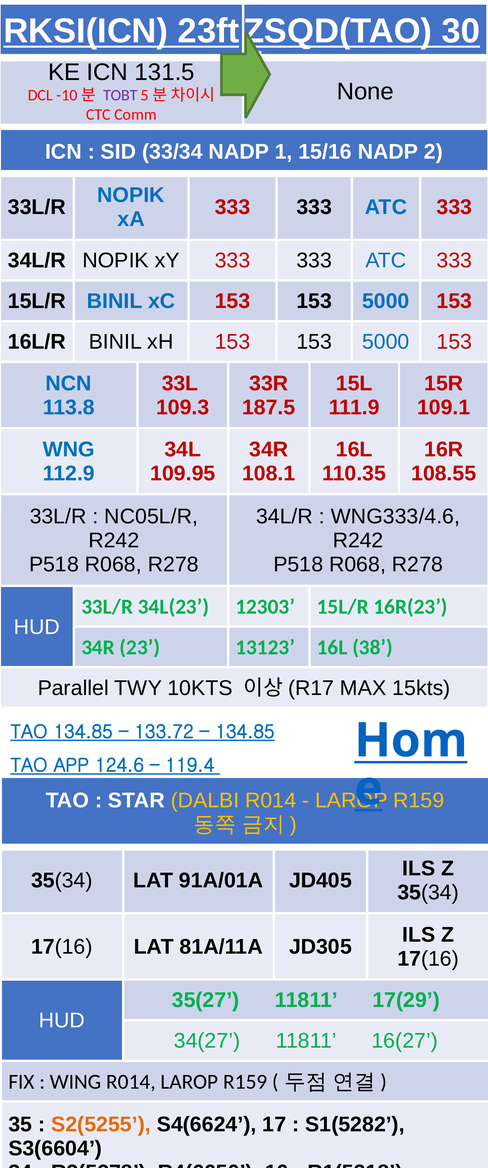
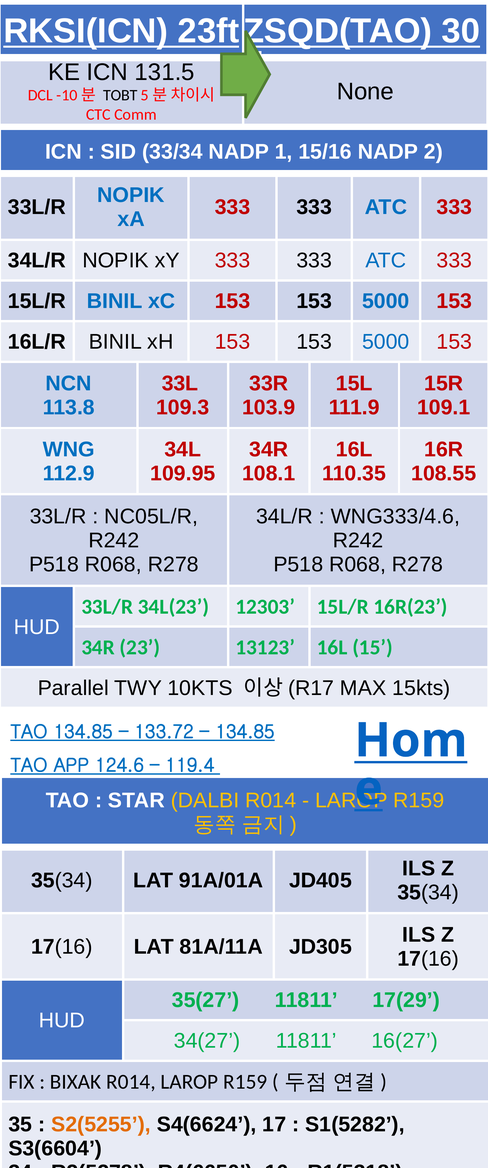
TOBT colour: purple -> black
187.5: 187.5 -> 103.9
38: 38 -> 15
WING: WING -> BIXAK
